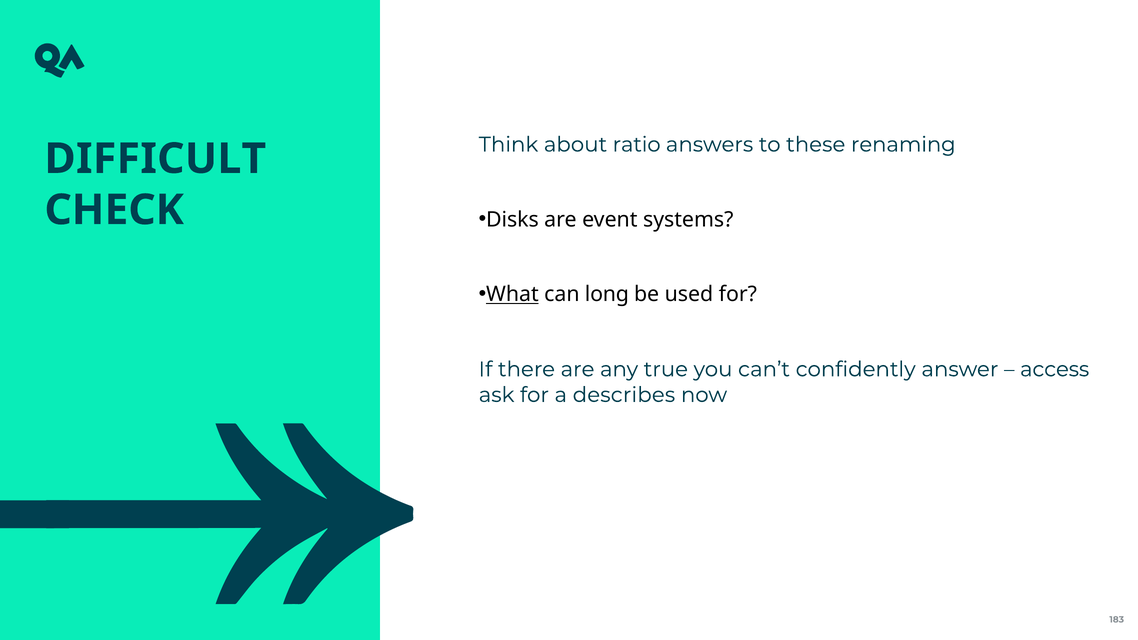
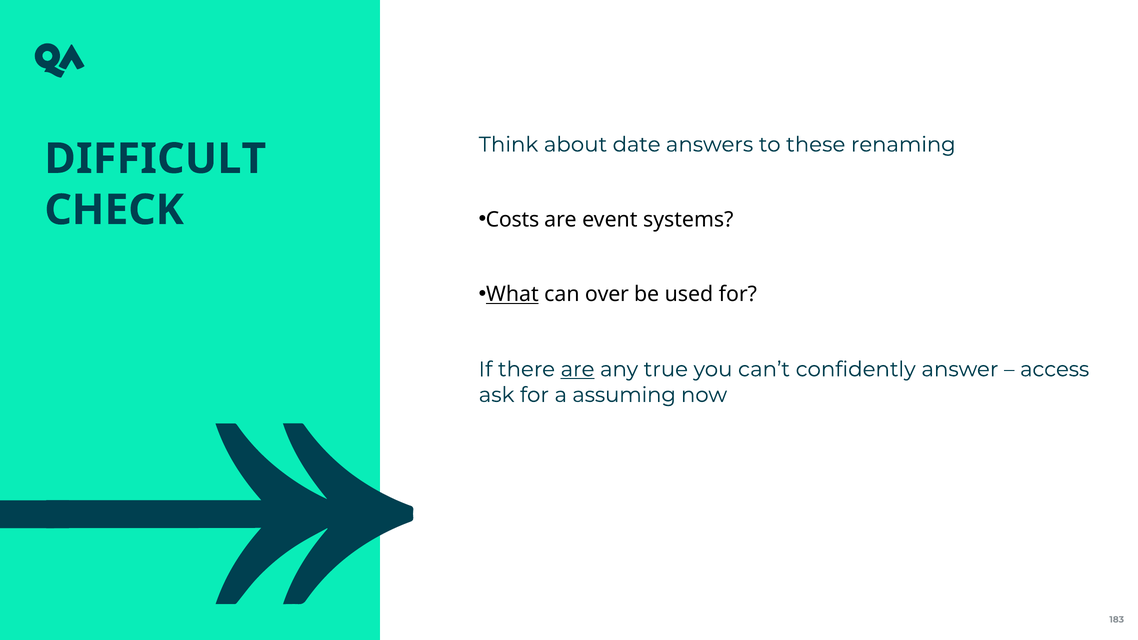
ratio: ratio -> date
Disks: Disks -> Costs
long: long -> over
are at (578, 369) underline: none -> present
describes: describes -> assuming
